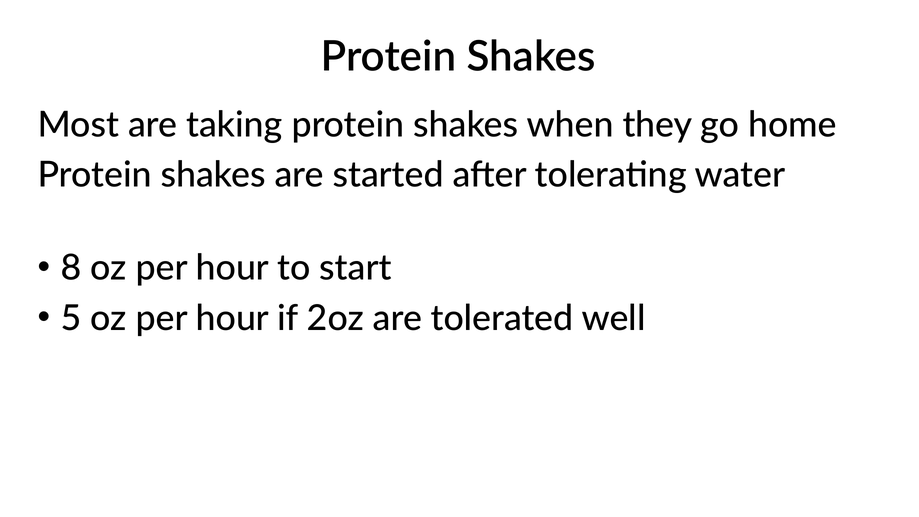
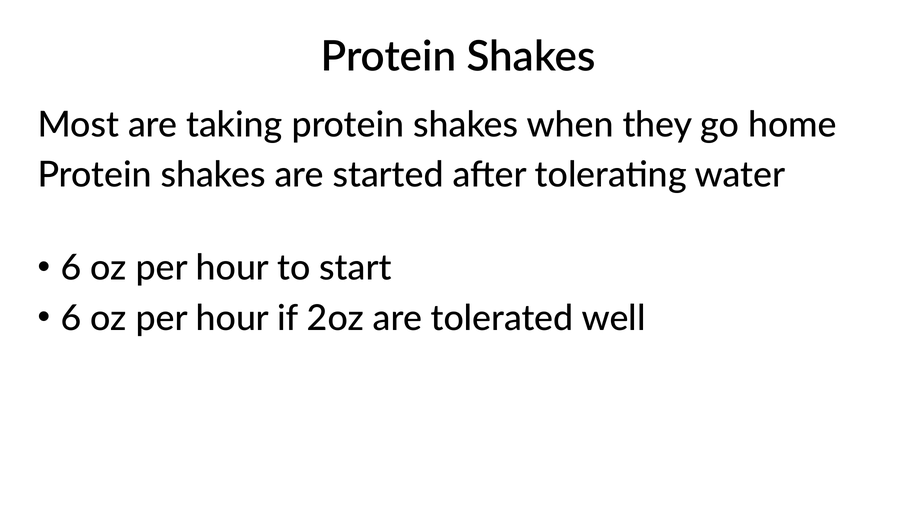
8 at (71, 268): 8 -> 6
5 at (71, 318): 5 -> 6
